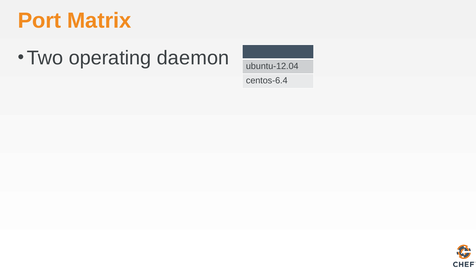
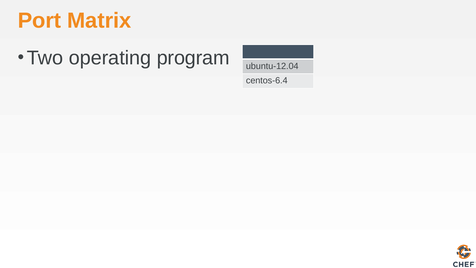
daemon: daemon -> program
